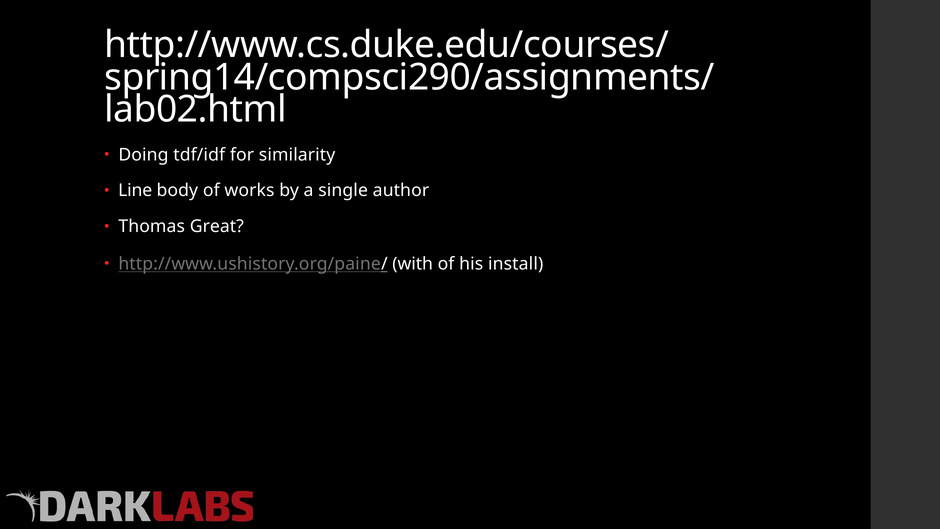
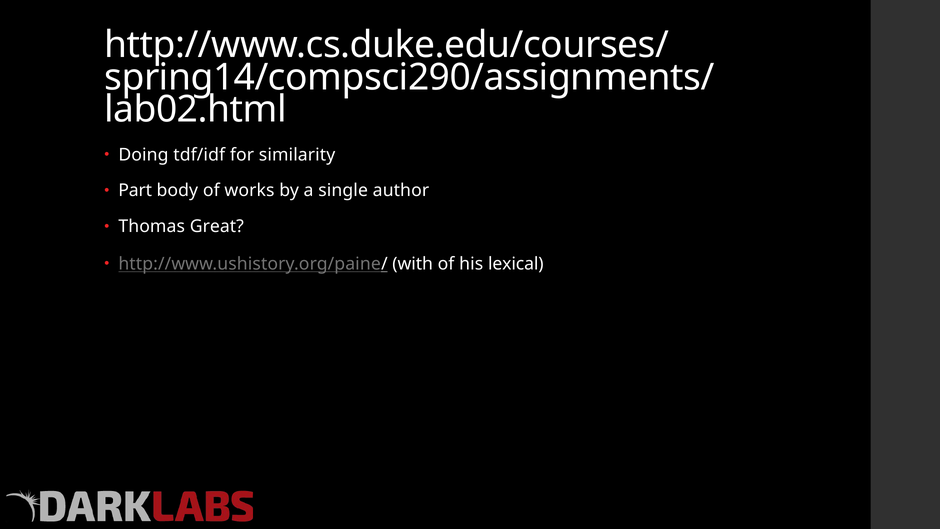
Line: Line -> Part
install: install -> lexical
